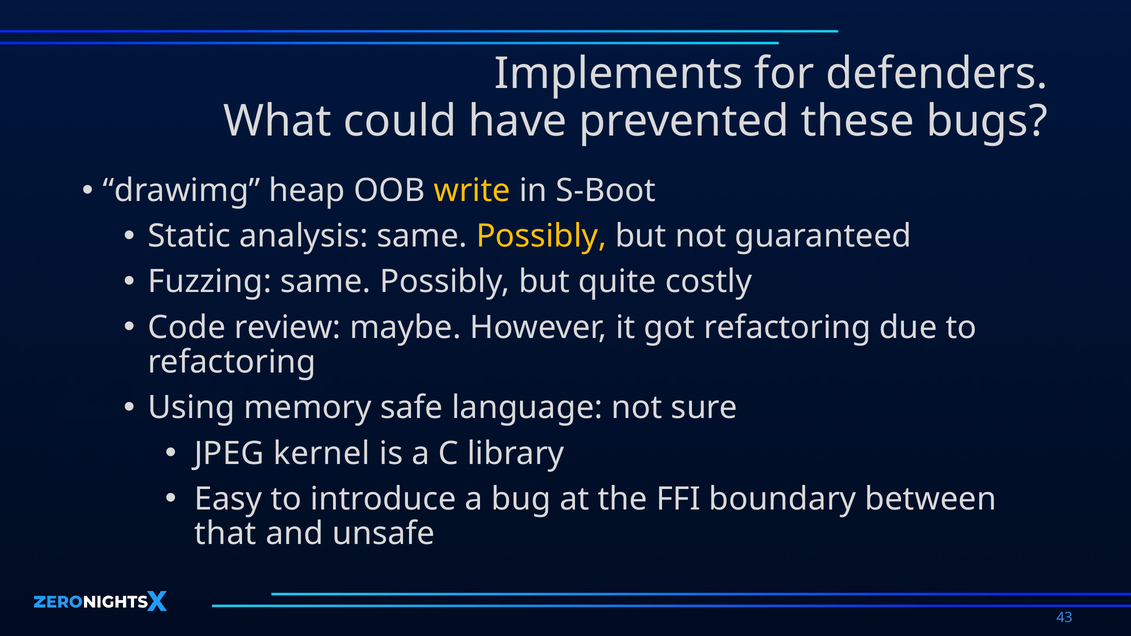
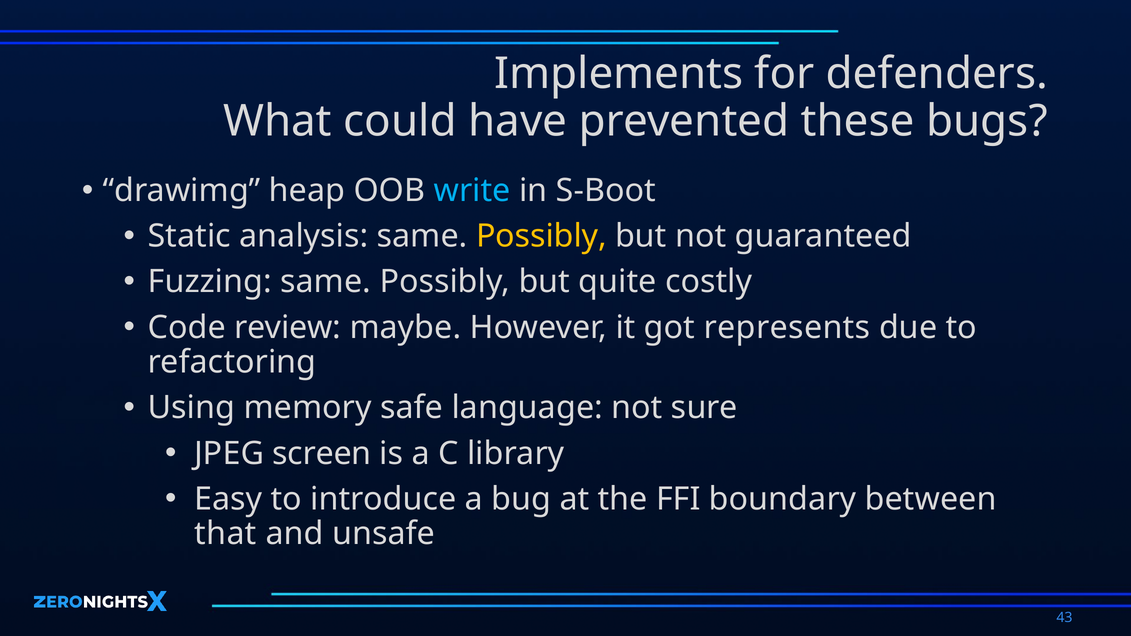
write colour: yellow -> light blue
got refactoring: refactoring -> represents
kernel: kernel -> screen
